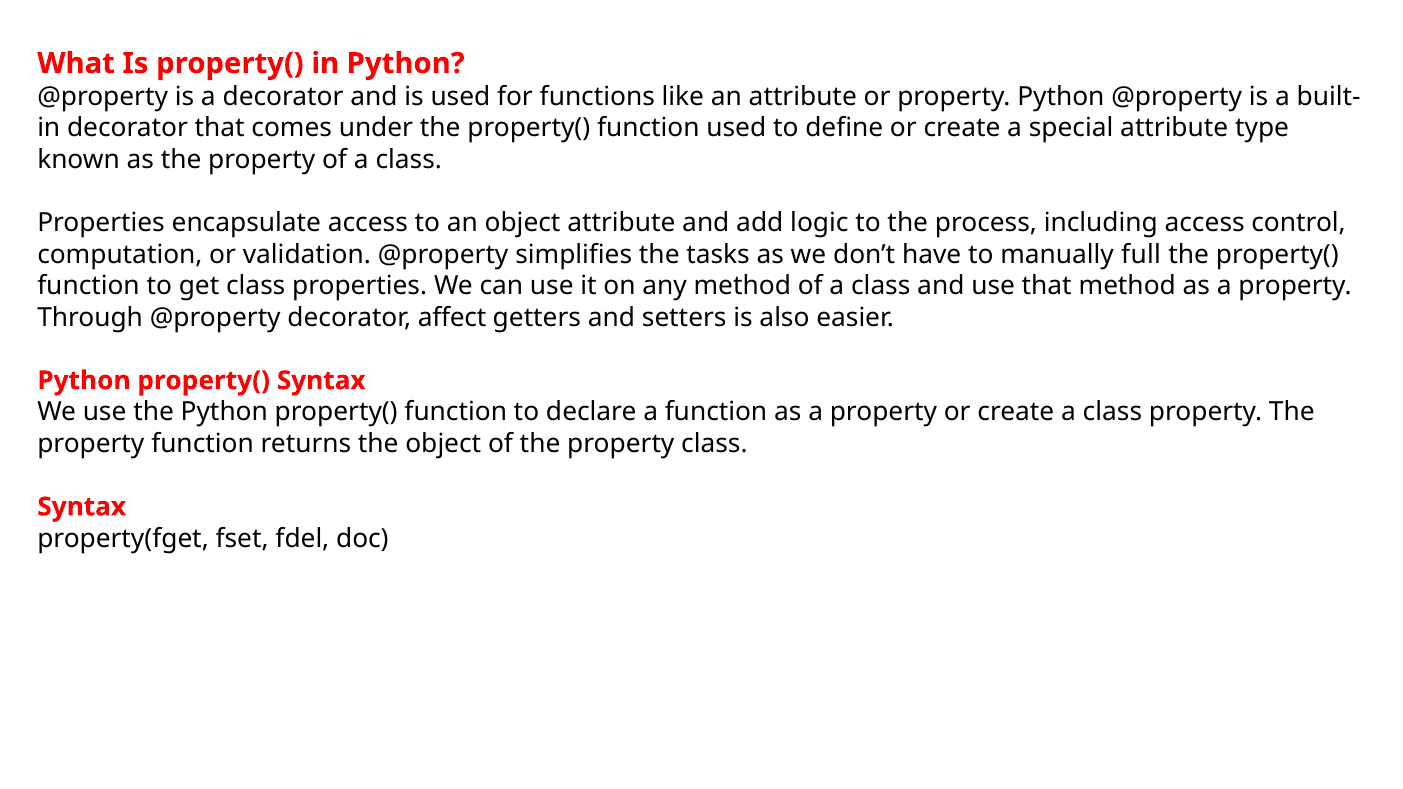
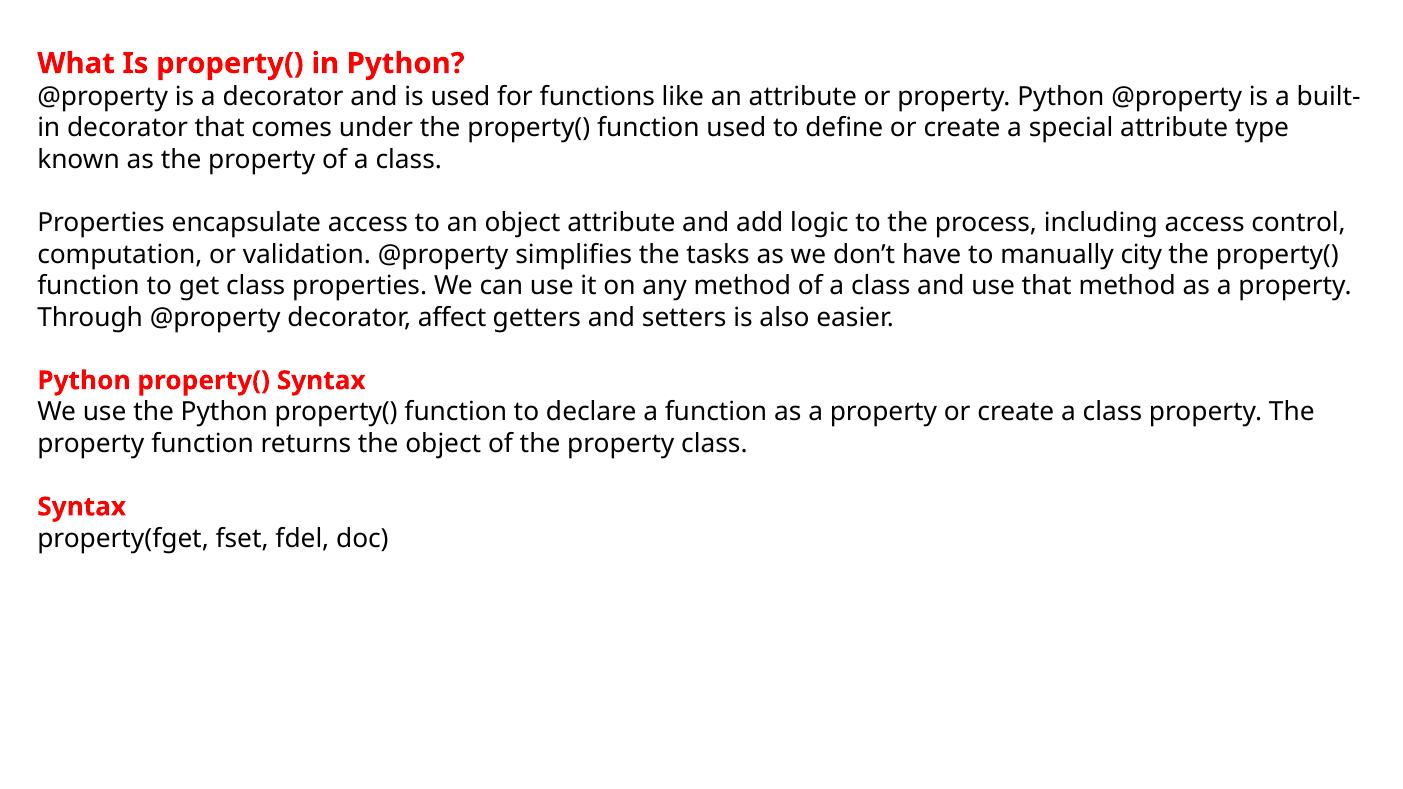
full: full -> city
